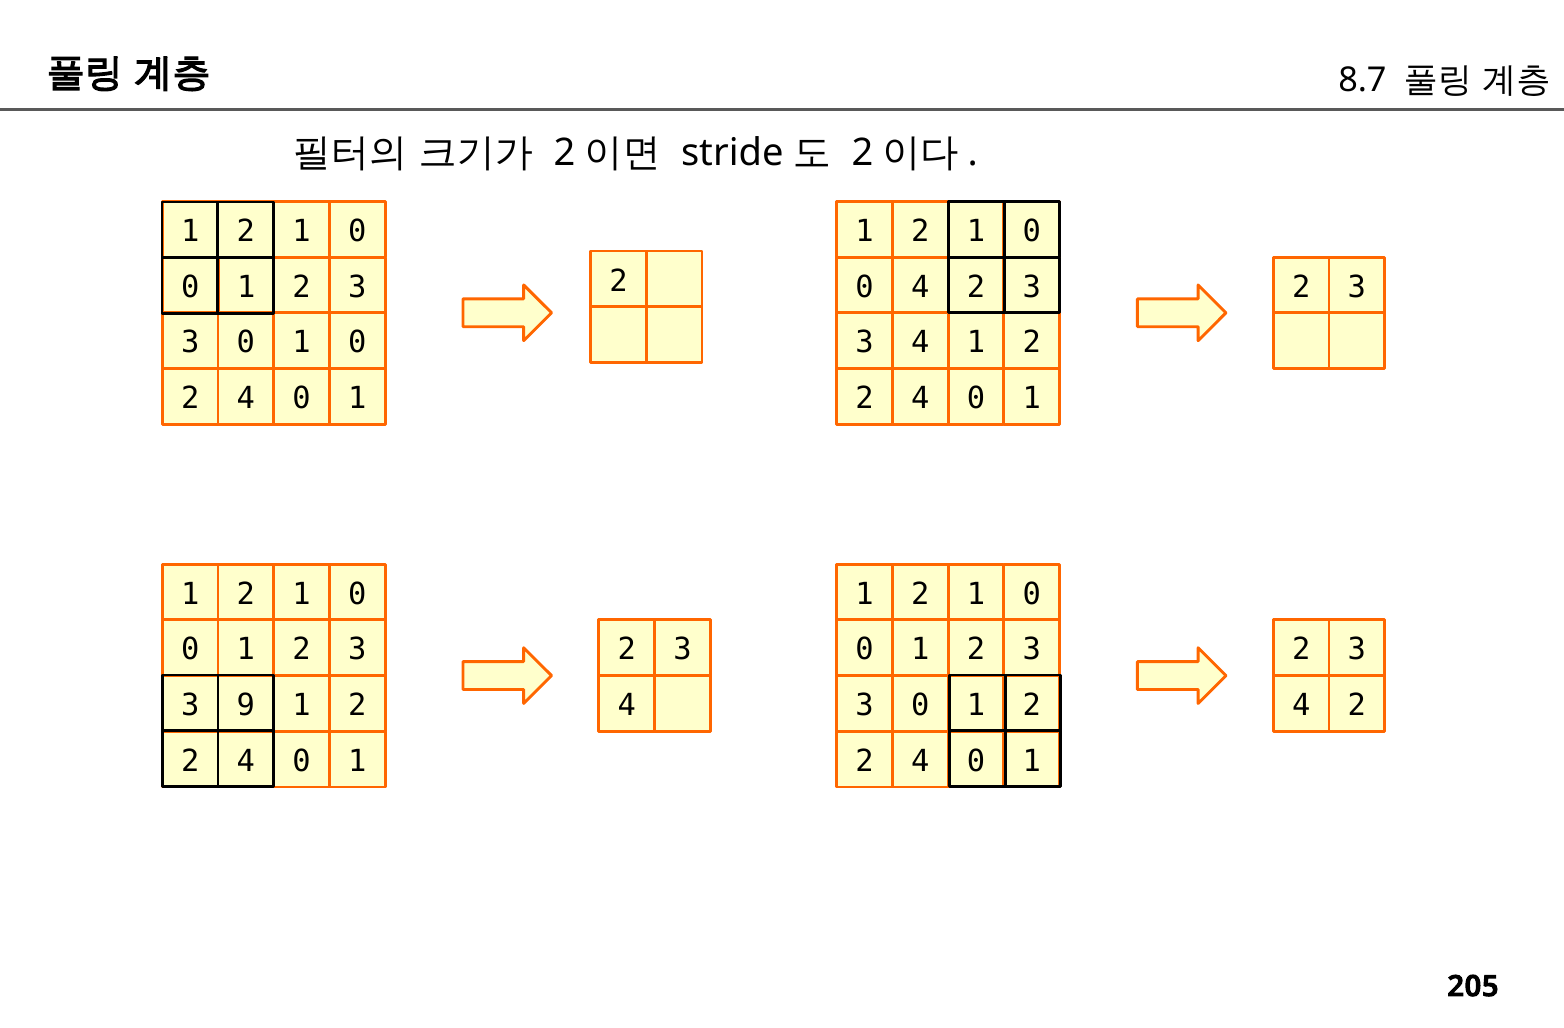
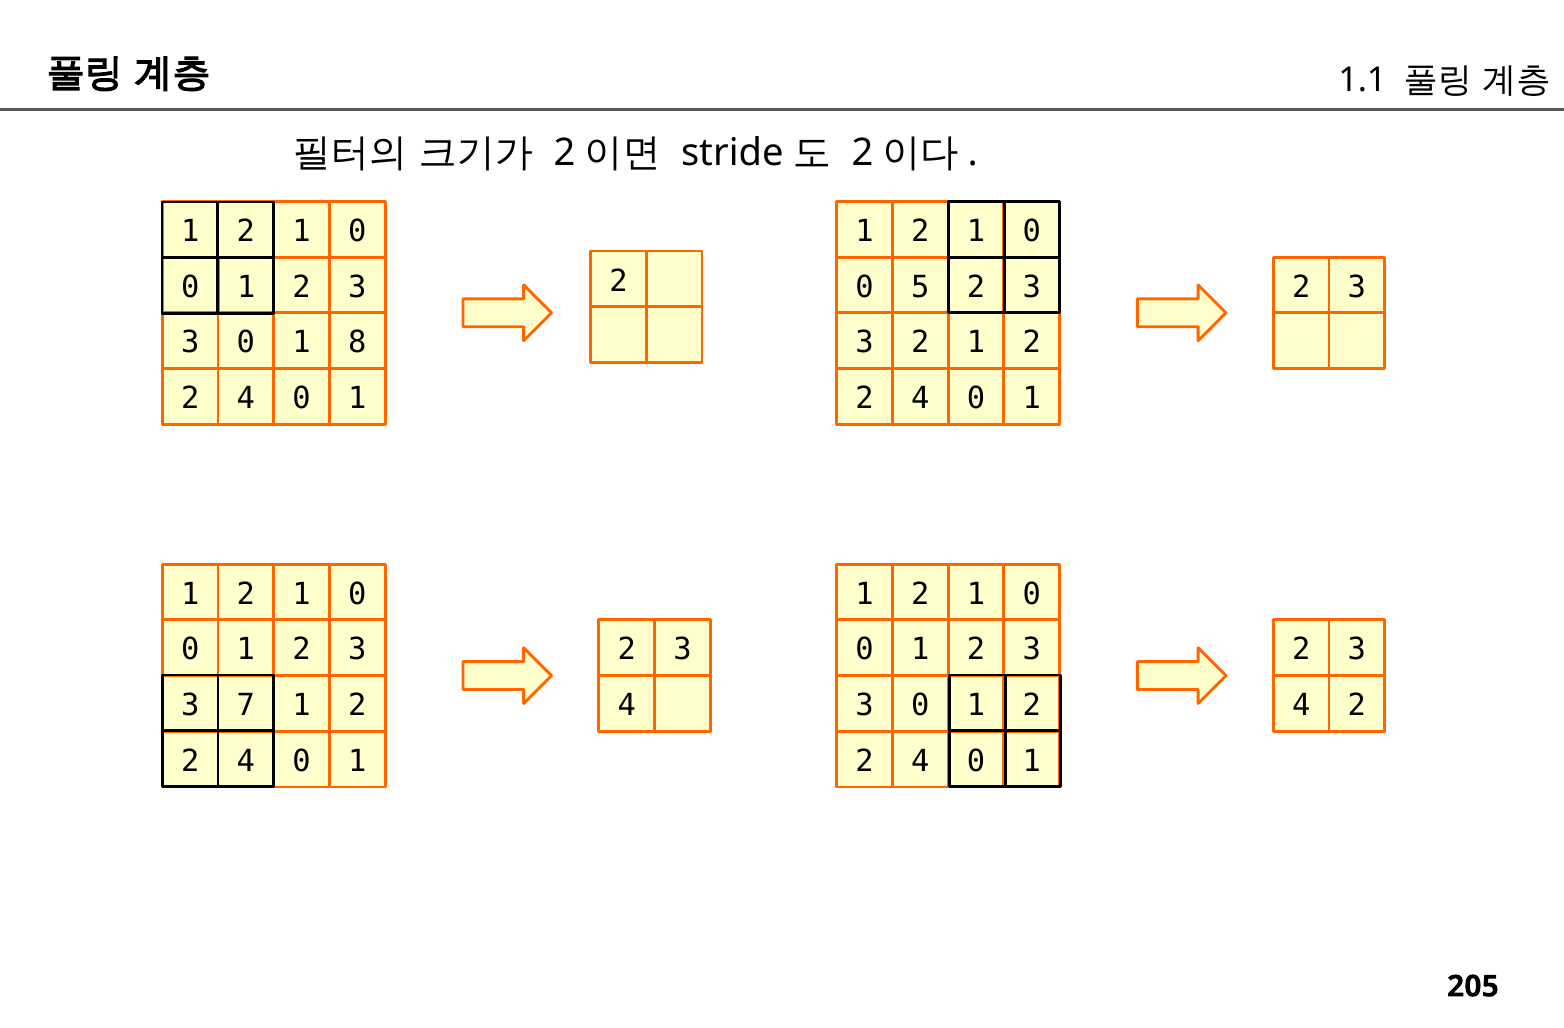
8.7: 8.7 -> 1.1
0 4: 4 -> 5
0 1 0: 0 -> 8
4 at (920, 343): 4 -> 2
9: 9 -> 7
